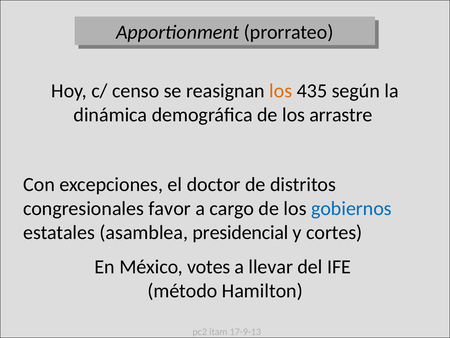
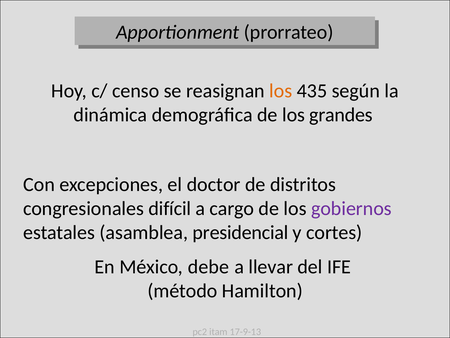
arrastre: arrastre -> grandes
favor: favor -> difícil
gobiernos colour: blue -> purple
votes: votes -> debe
